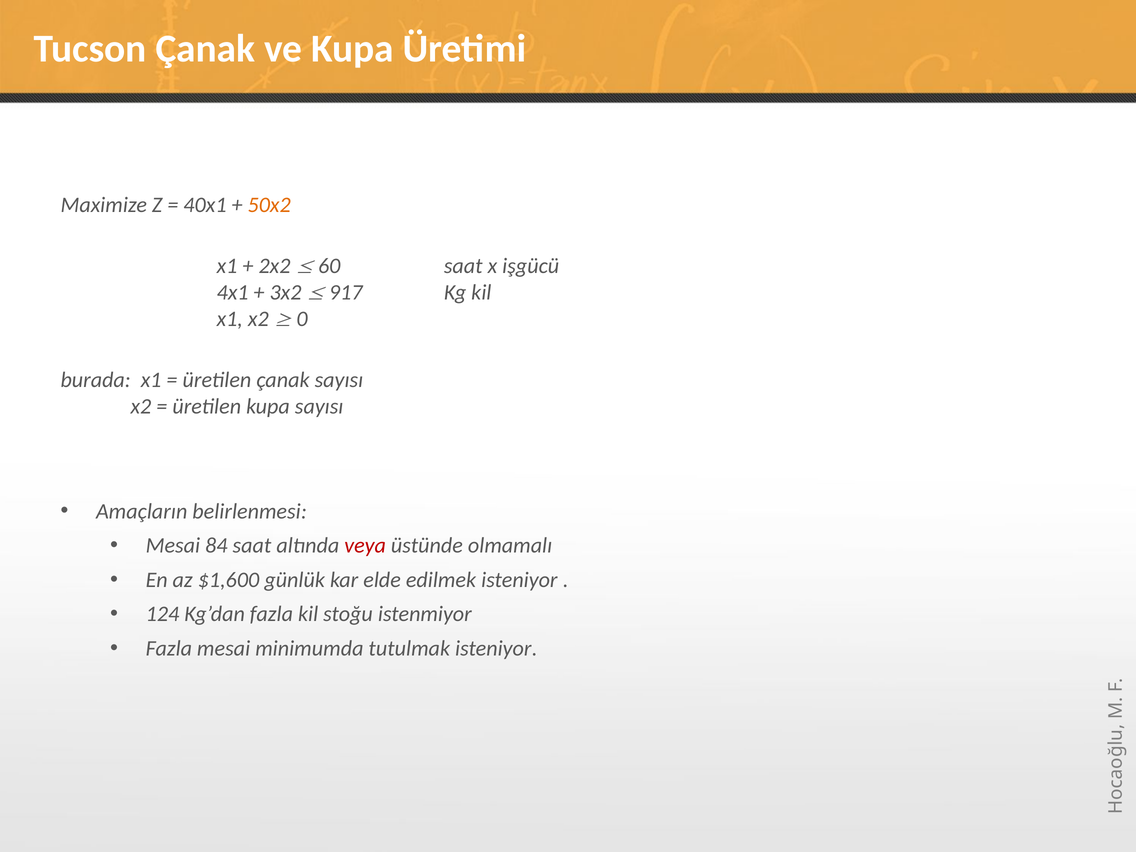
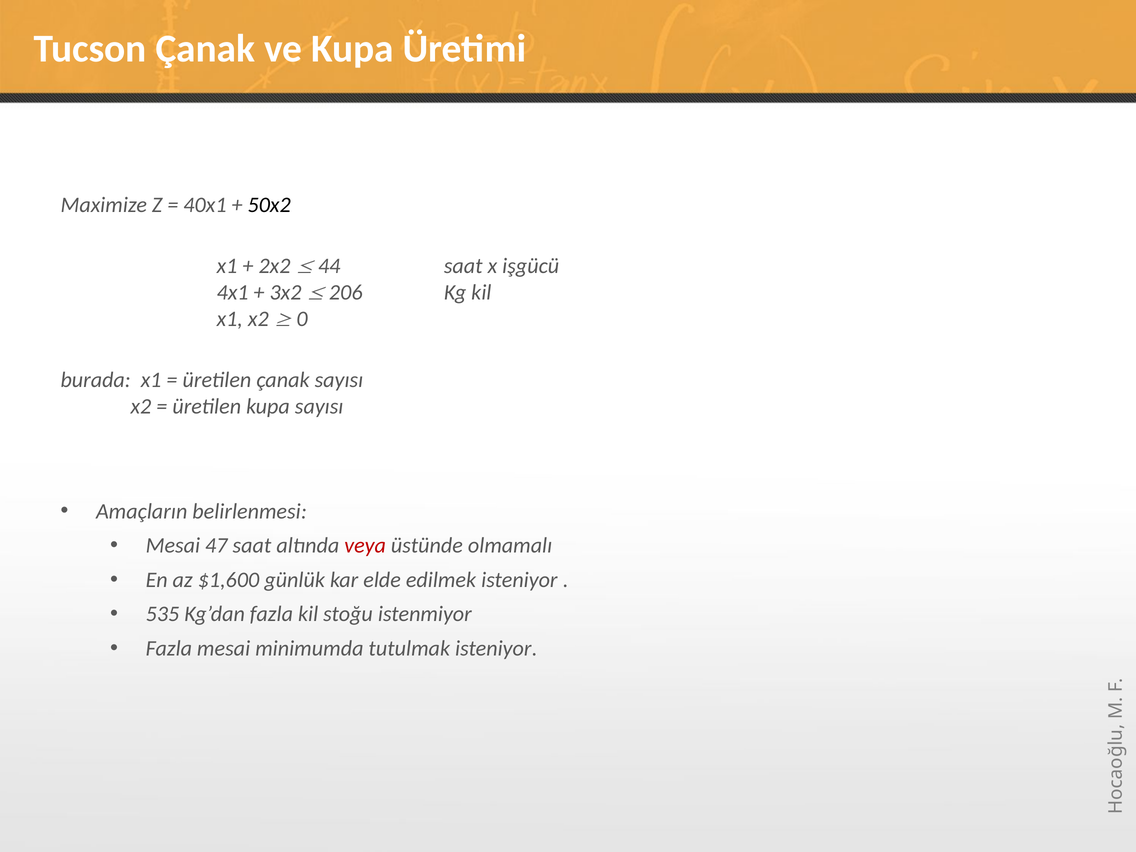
50x2 colour: orange -> black
60: 60 -> 44
917: 917 -> 206
84: 84 -> 47
124: 124 -> 535
